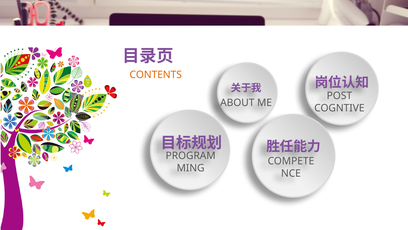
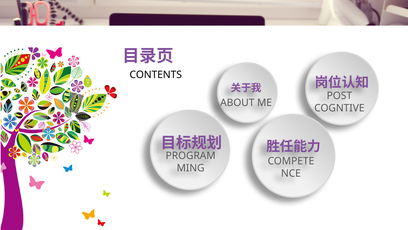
CONTENTS colour: orange -> black
